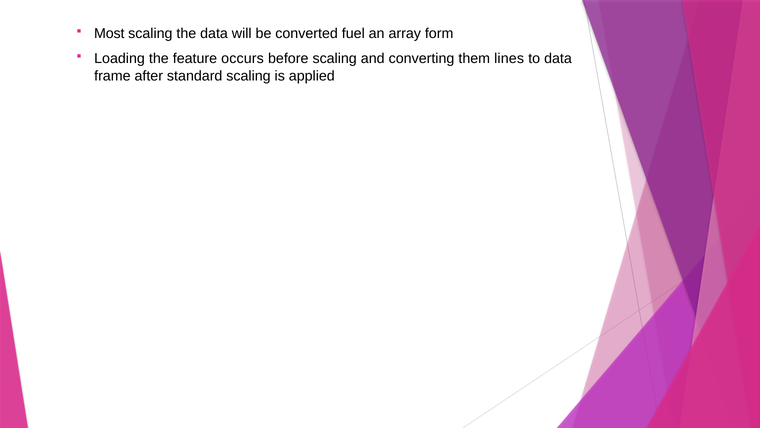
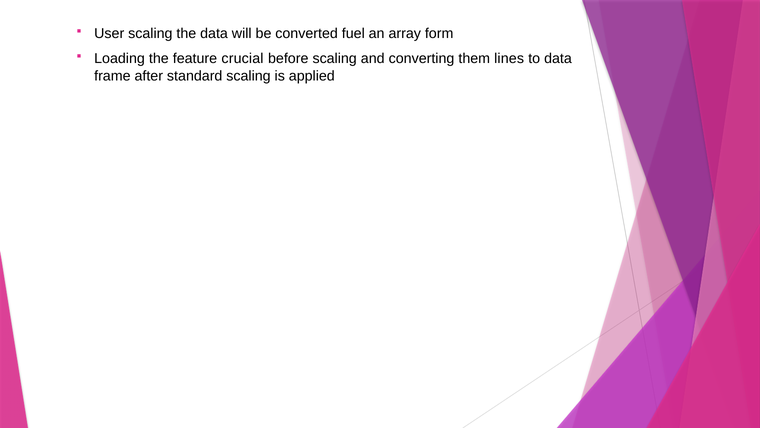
Most: Most -> User
occurs: occurs -> crucial
